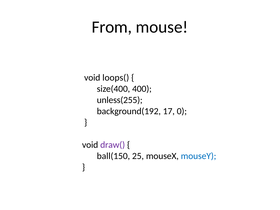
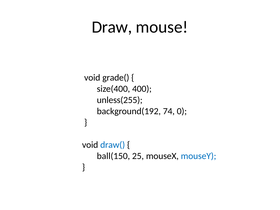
From: From -> Draw
loops(: loops( -> grade(
17: 17 -> 74
draw( colour: purple -> blue
